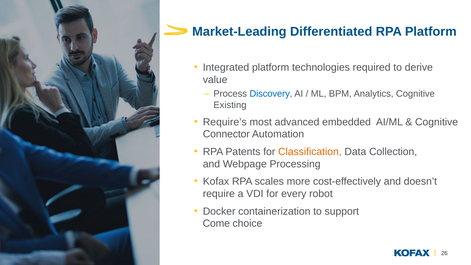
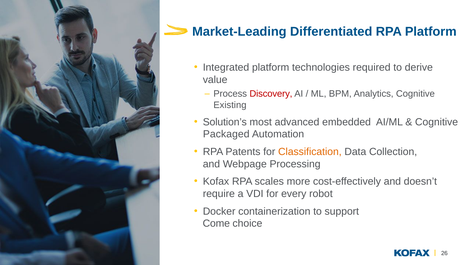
Discovery colour: blue -> red
Require’s: Require’s -> Solution’s
Connector: Connector -> Packaged
